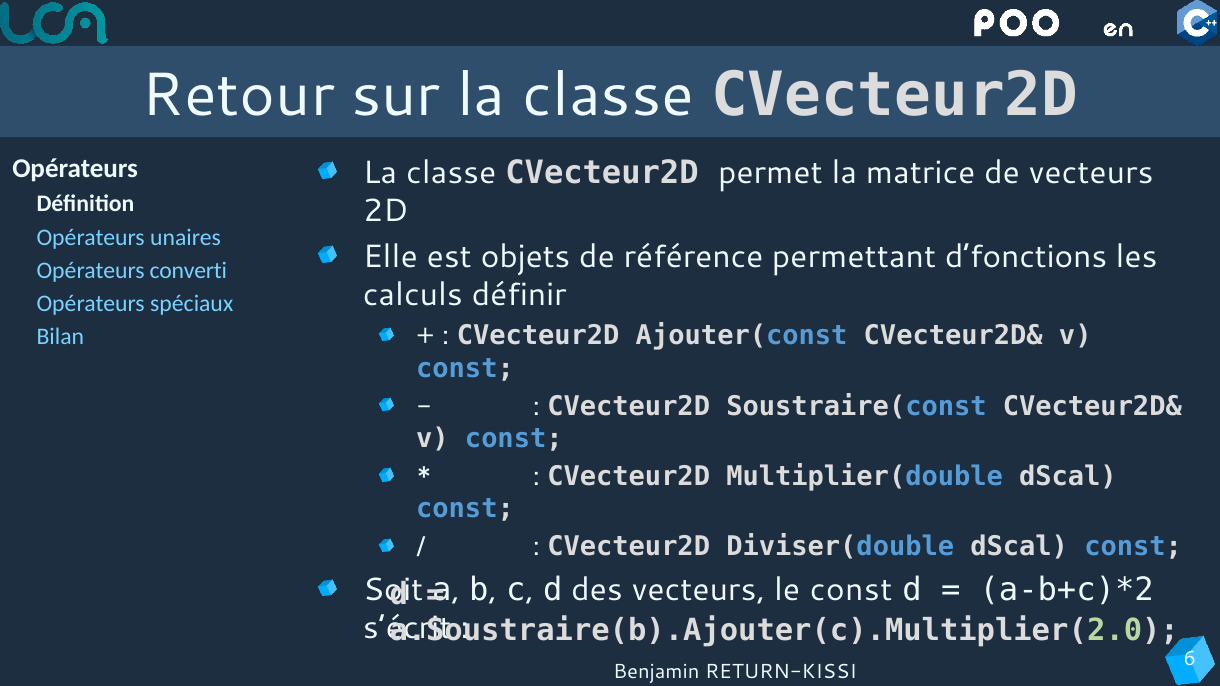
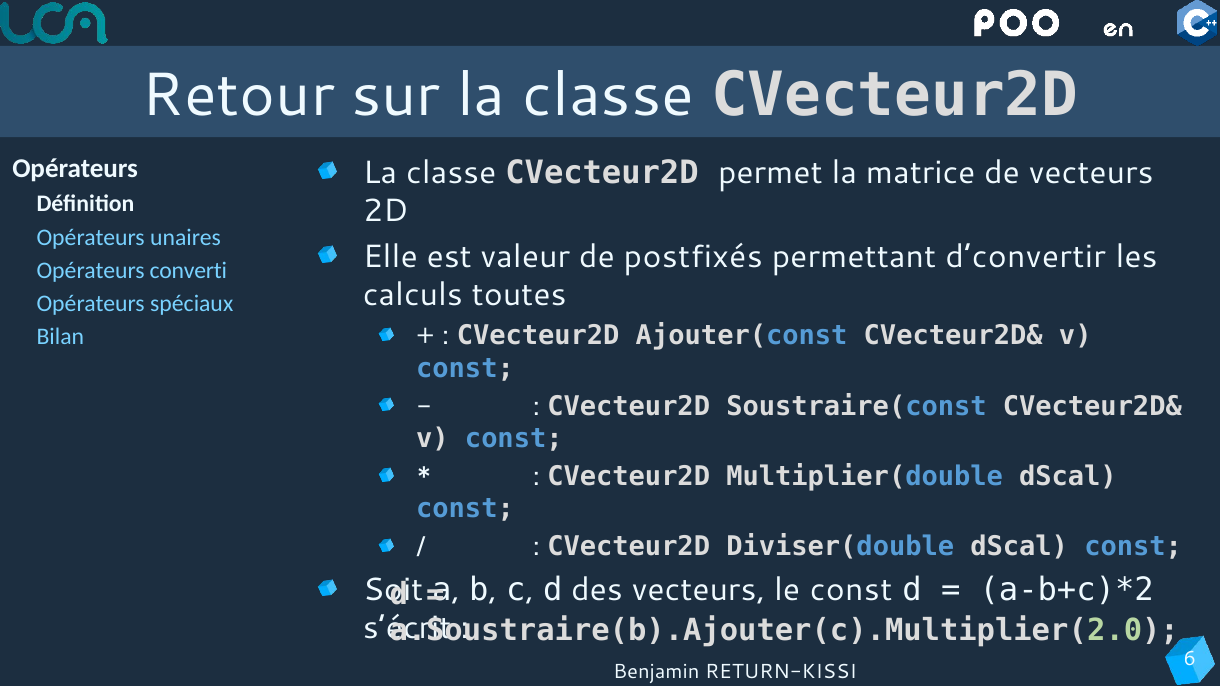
objets: objets -> valeur
référence: référence -> postfixés
d’fonctions: d’fonctions -> d’convertir
définir: définir -> toutes
